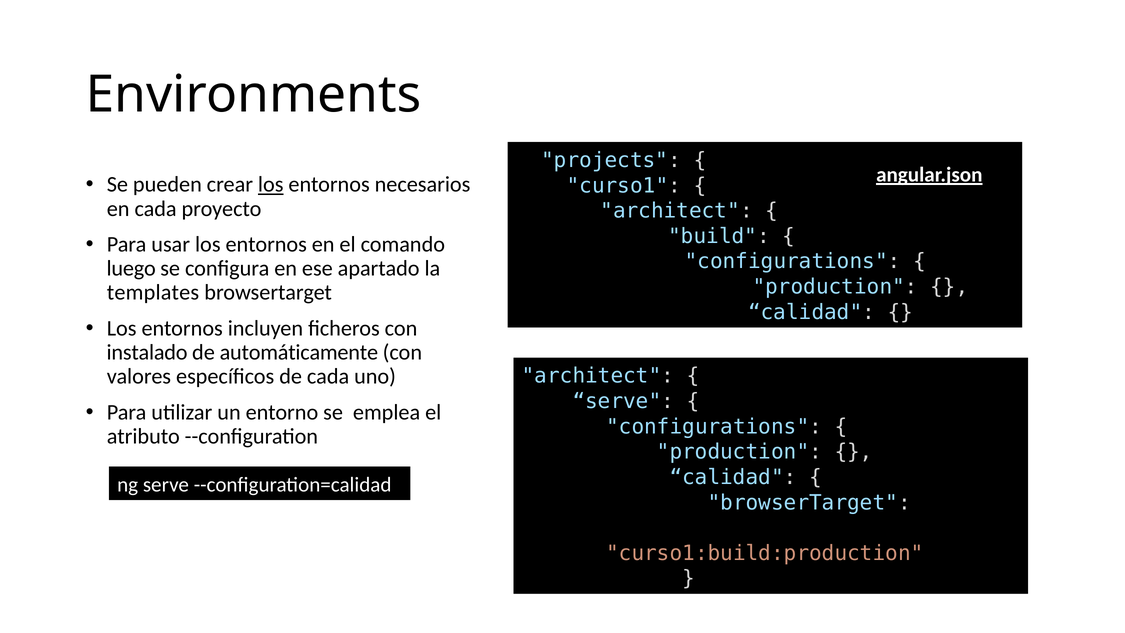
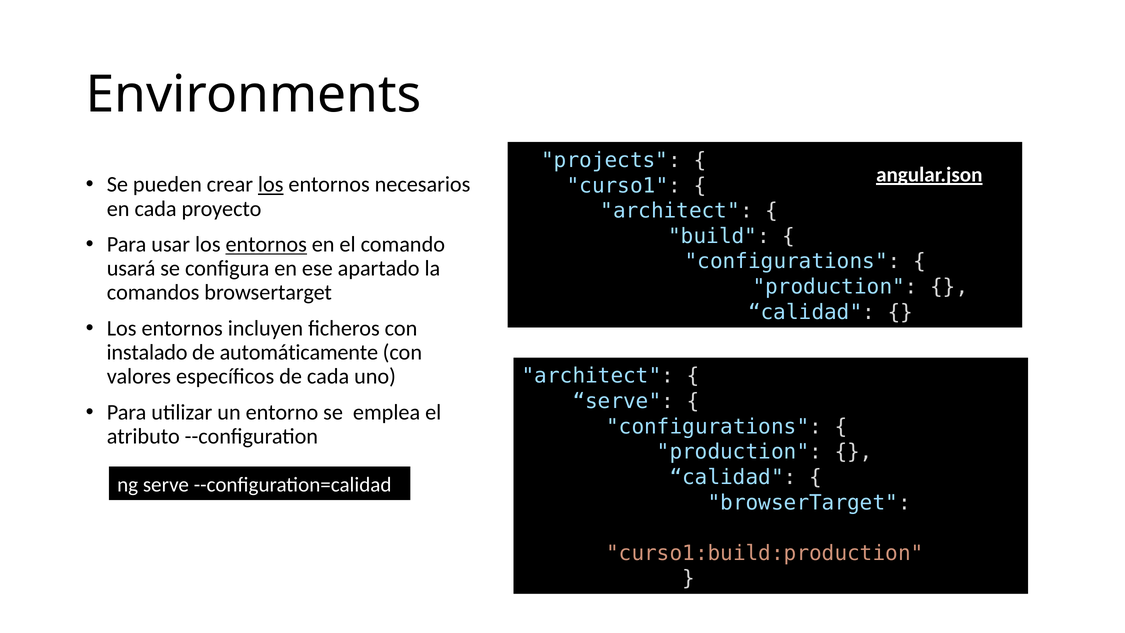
entornos at (266, 244) underline: none -> present
luego: luego -> usará
templates: templates -> comandos
